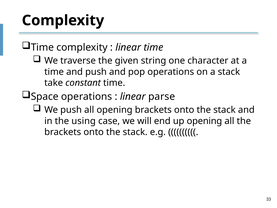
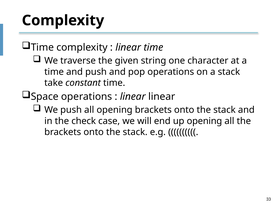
linear parse: parse -> linear
using: using -> check
